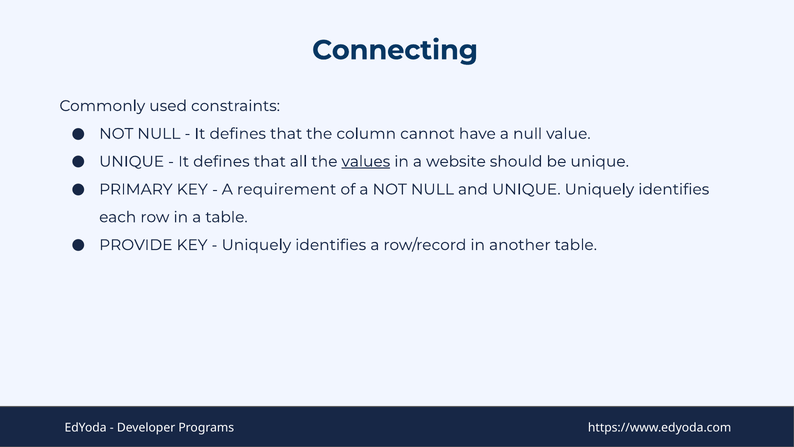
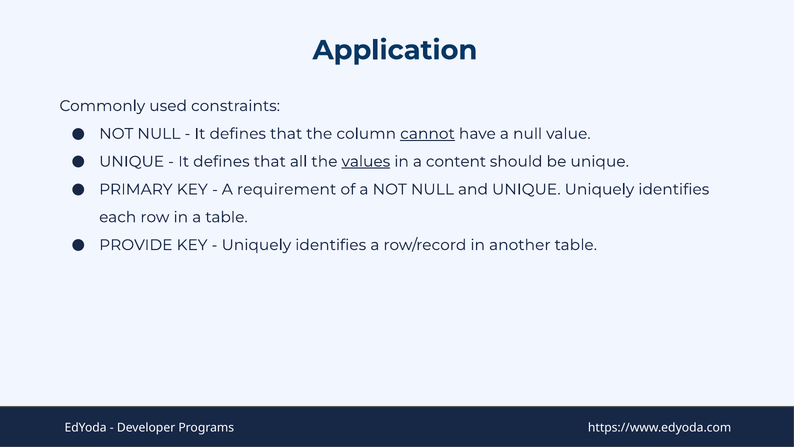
Connecting: Connecting -> Application
cannot underline: none -> present
website: website -> content
